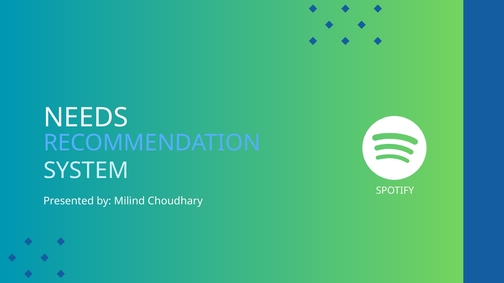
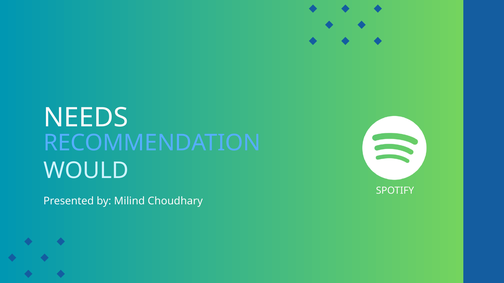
SYSTEM: SYSTEM -> WOULD
